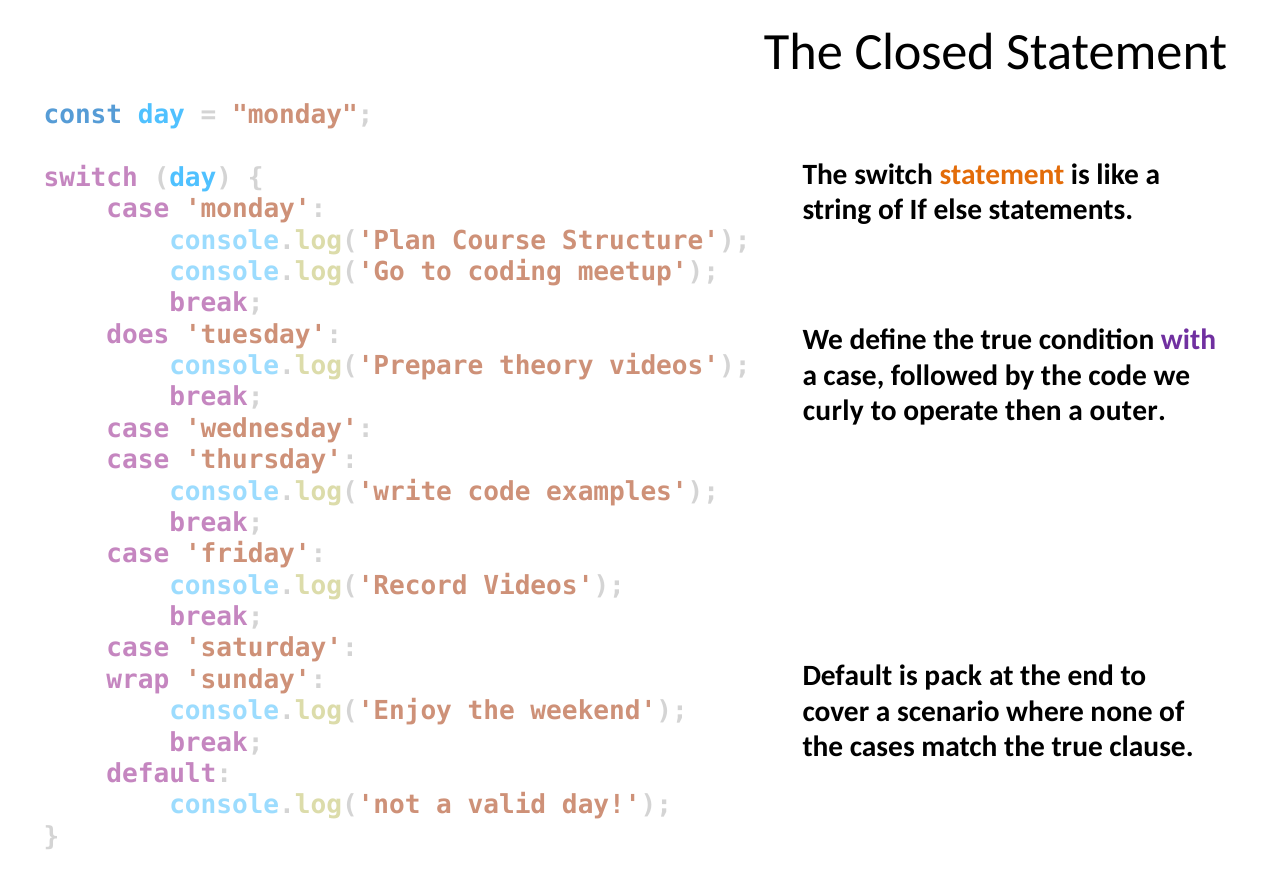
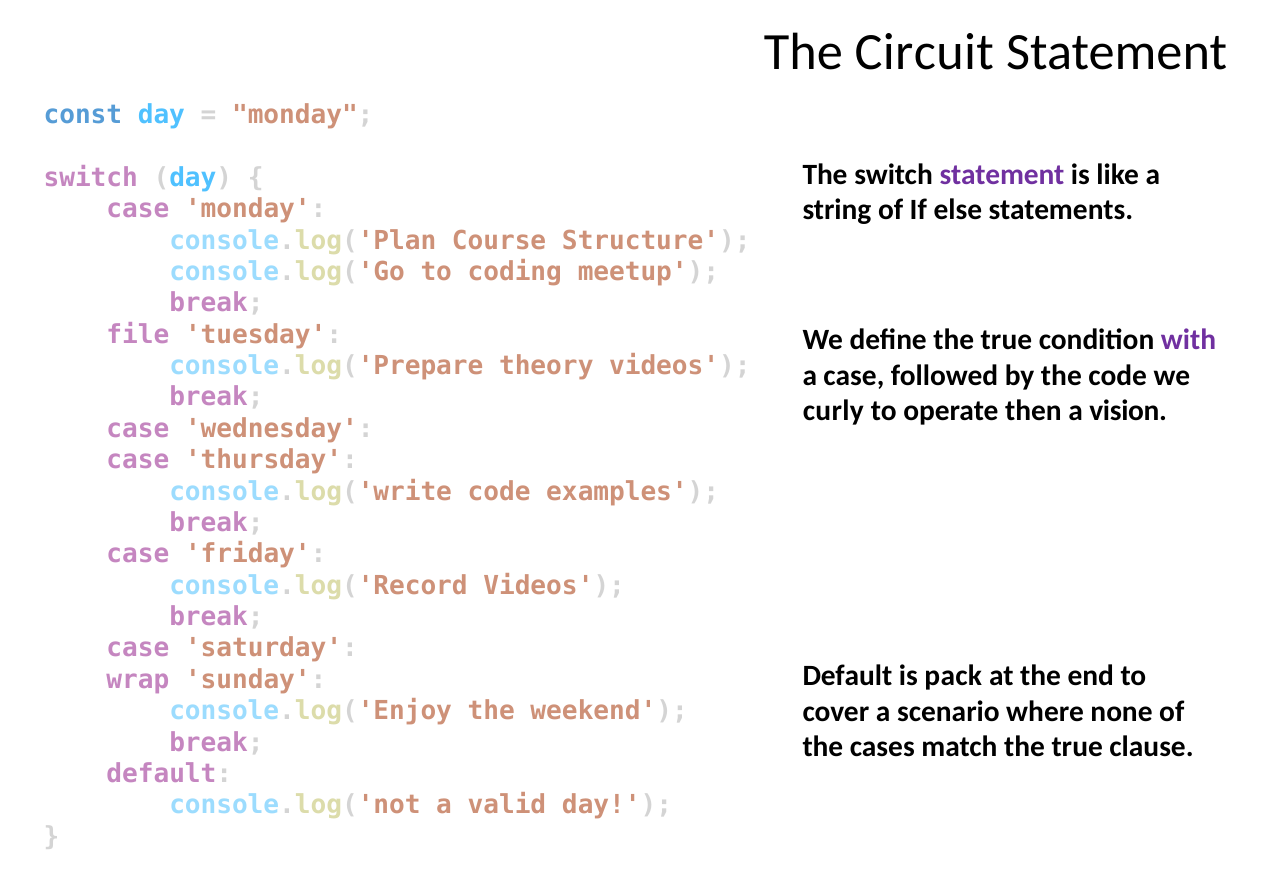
Closed: Closed -> Circuit
statement at (1002, 175) colour: orange -> purple
does: does -> file
outer: outer -> vision
